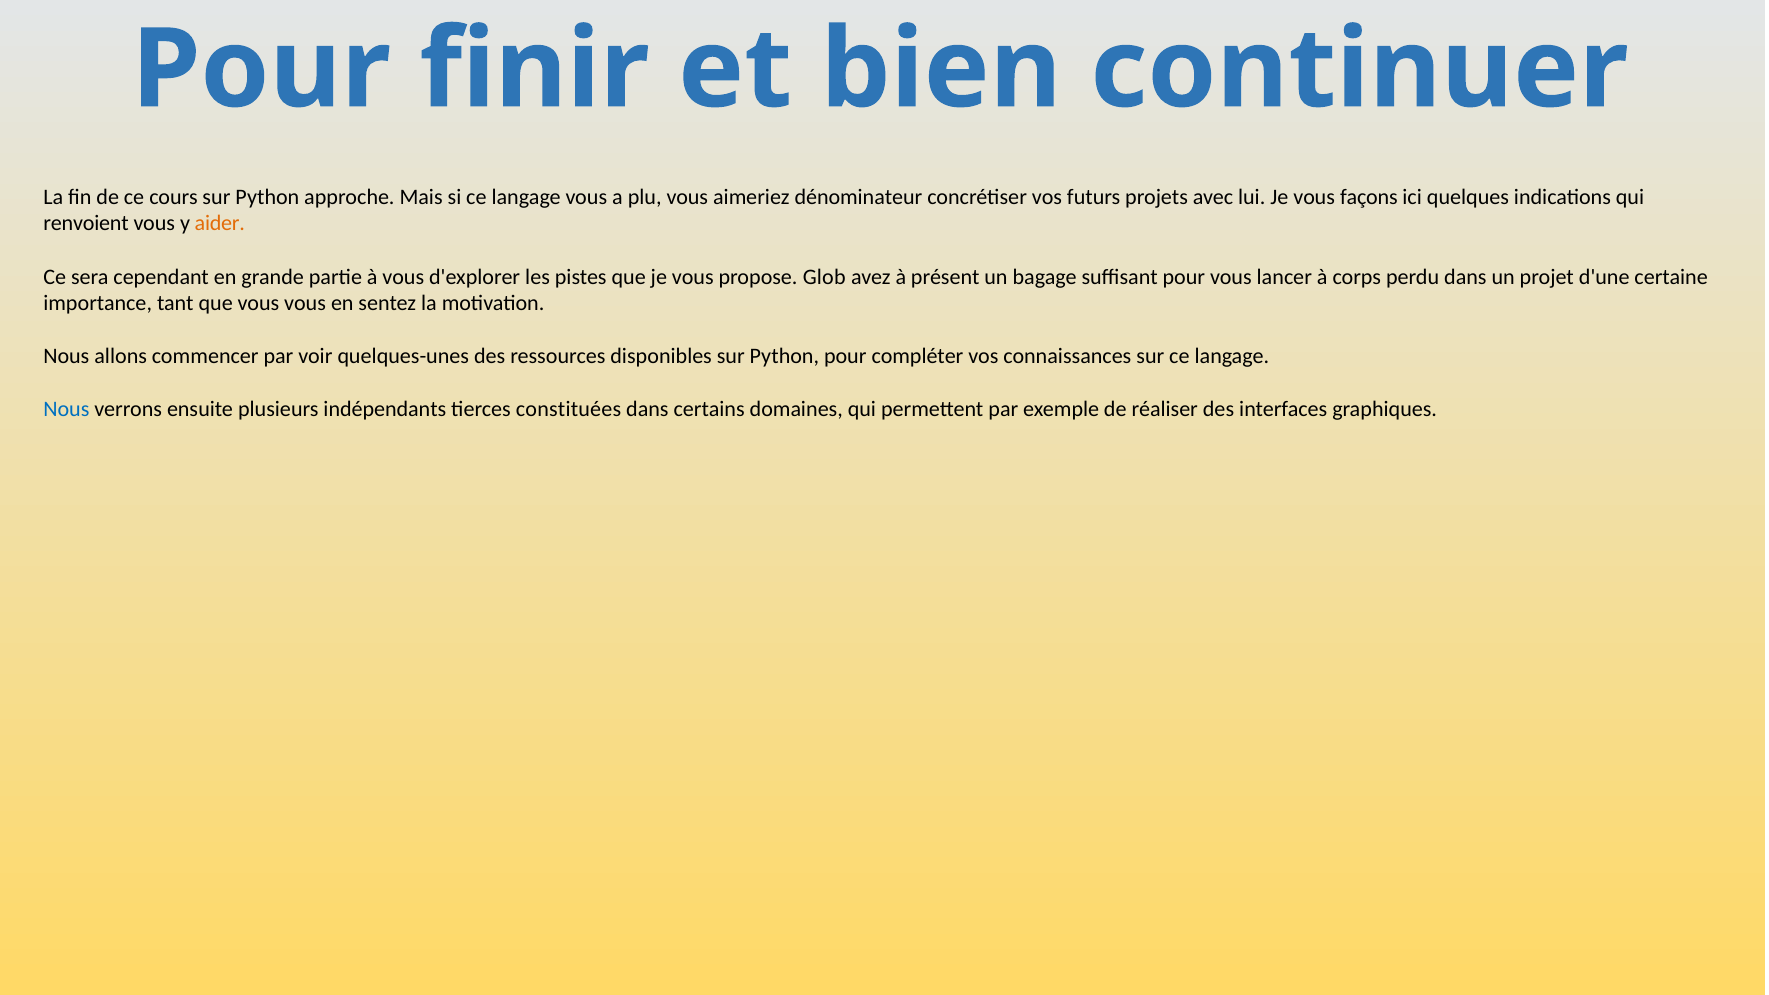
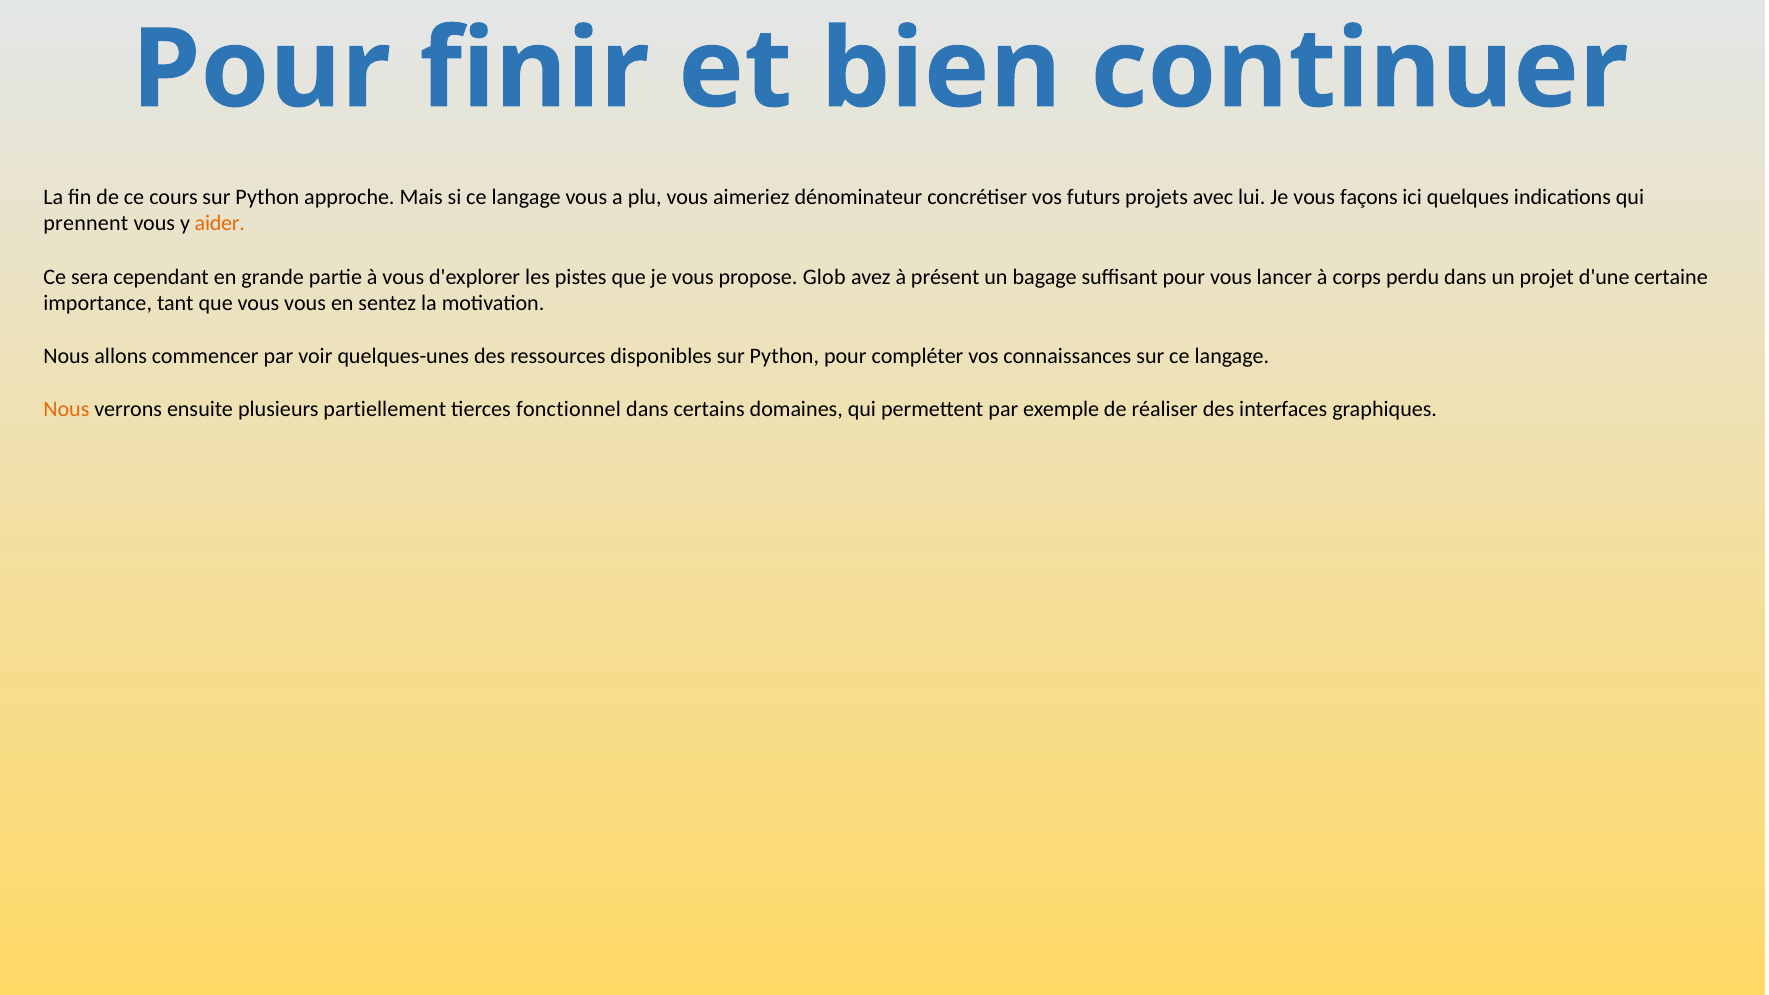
renvoient: renvoient -> prennent
Nous at (66, 409) colour: blue -> orange
indépendants: indépendants -> partiellement
constituées: constituées -> fonctionnel
